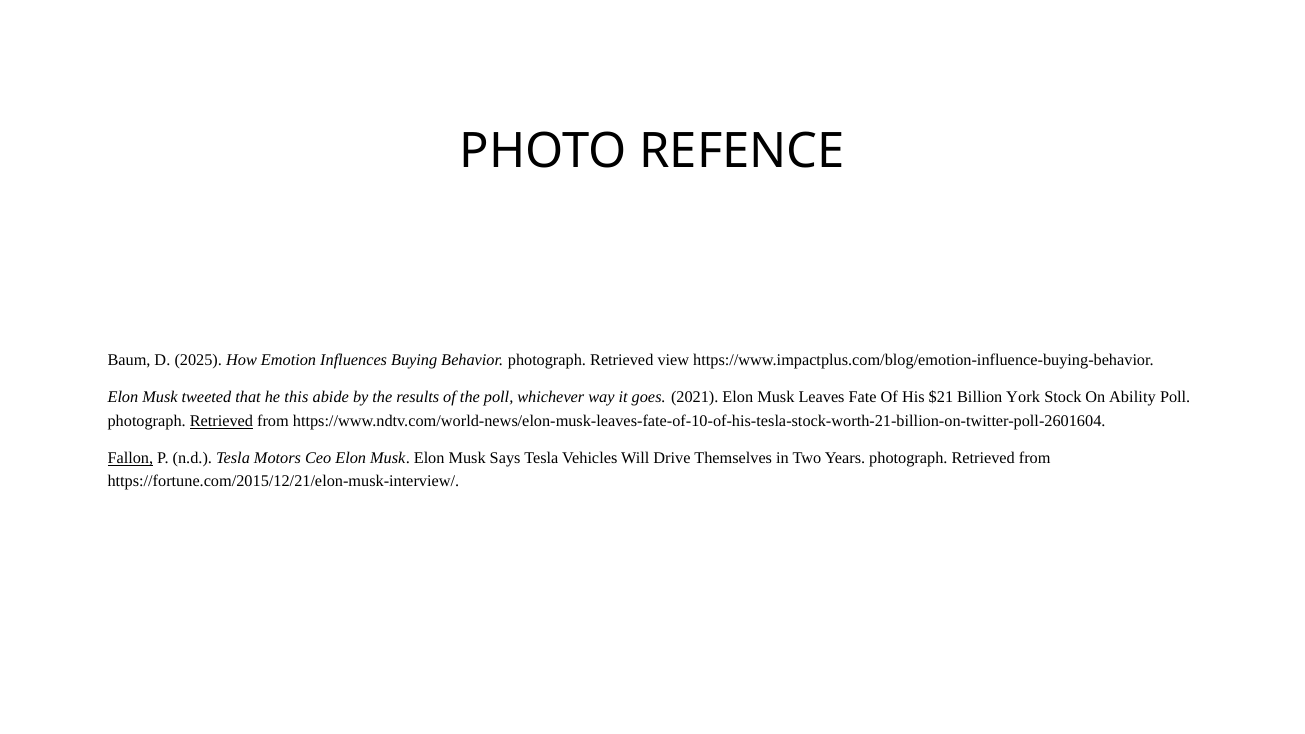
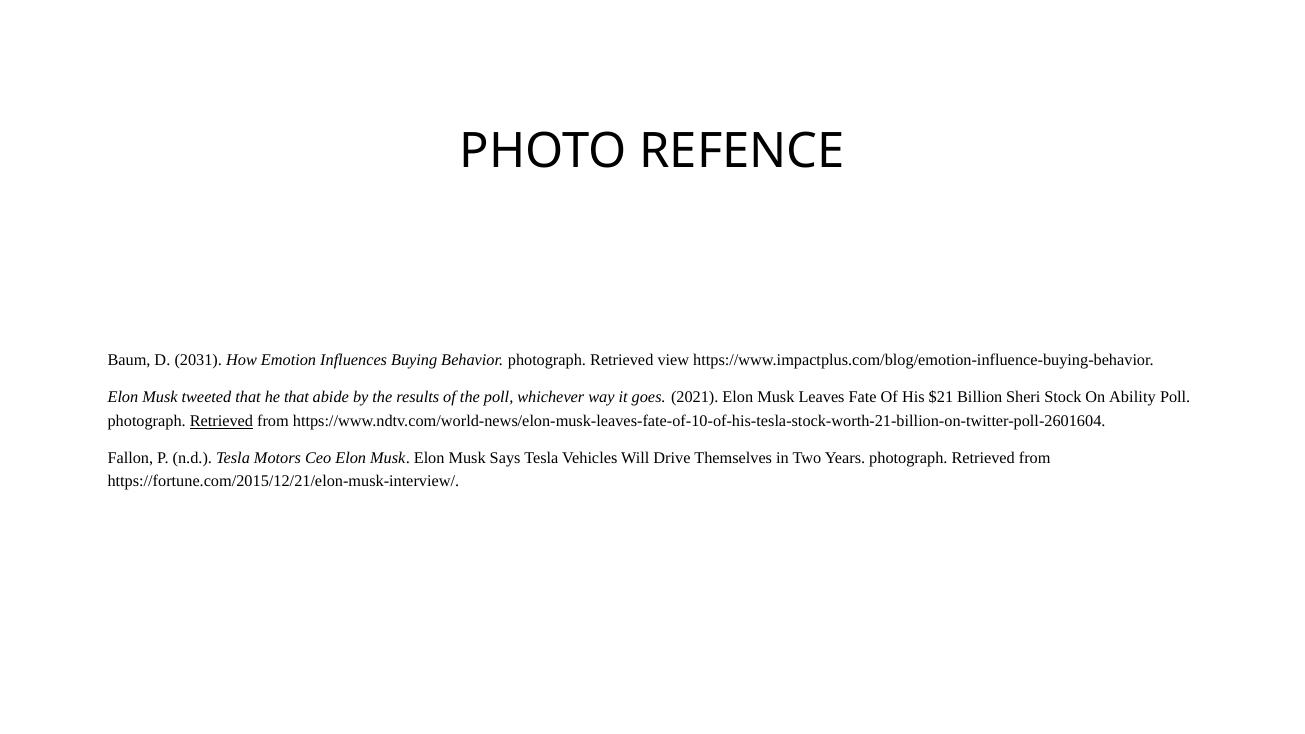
2025: 2025 -> 2031
he this: this -> that
York: York -> Sheri
Fallon underline: present -> none
